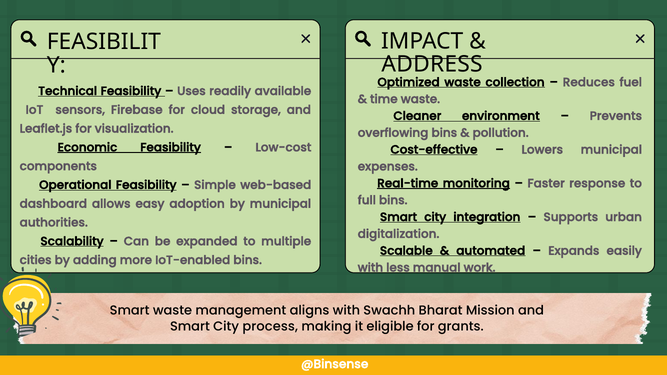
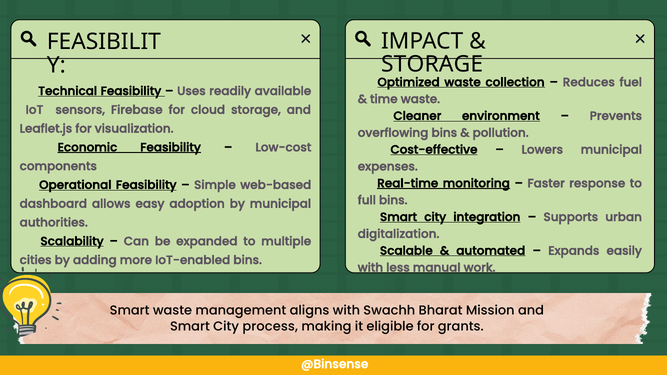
ADDRESS at (432, 64): ADDRESS -> STORAGE
